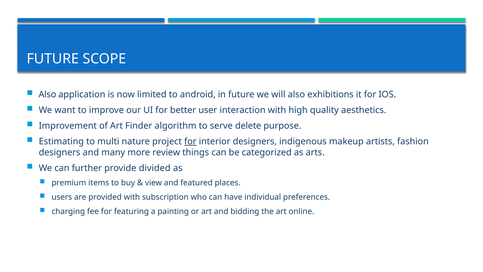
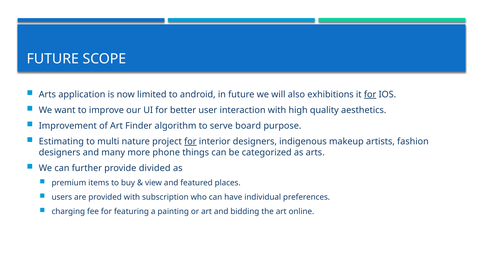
Also at (47, 94): Also -> Arts
for at (370, 94) underline: none -> present
delete: delete -> board
review: review -> phone
